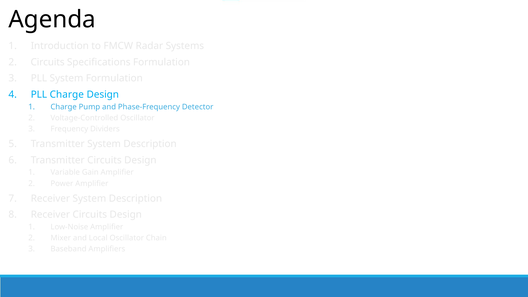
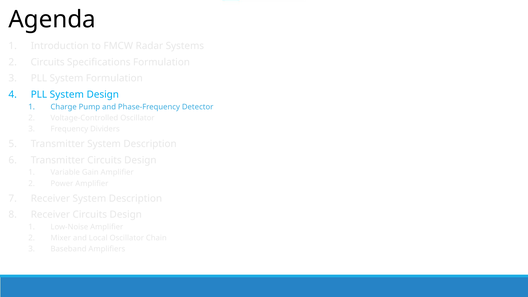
Charge at (67, 95): Charge -> System
